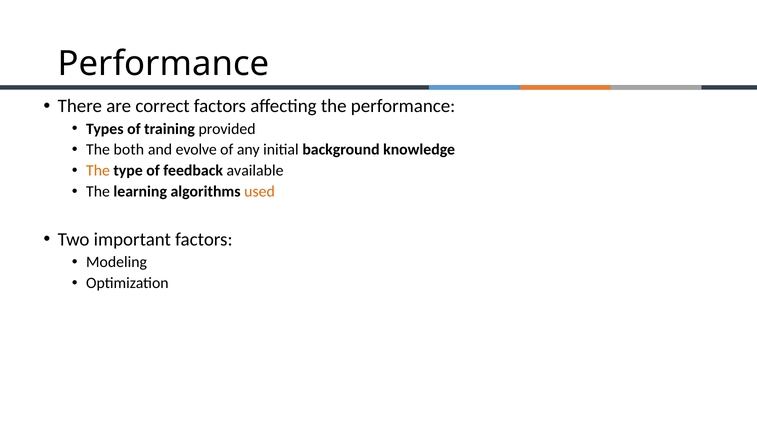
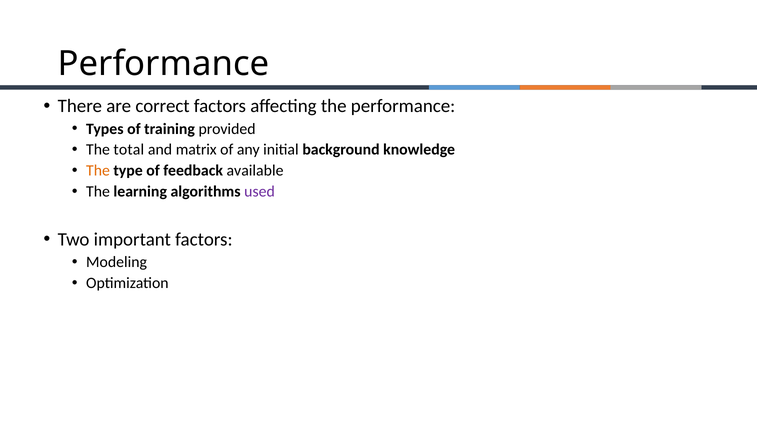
both: both -> total
evolve: evolve -> matrix
used colour: orange -> purple
